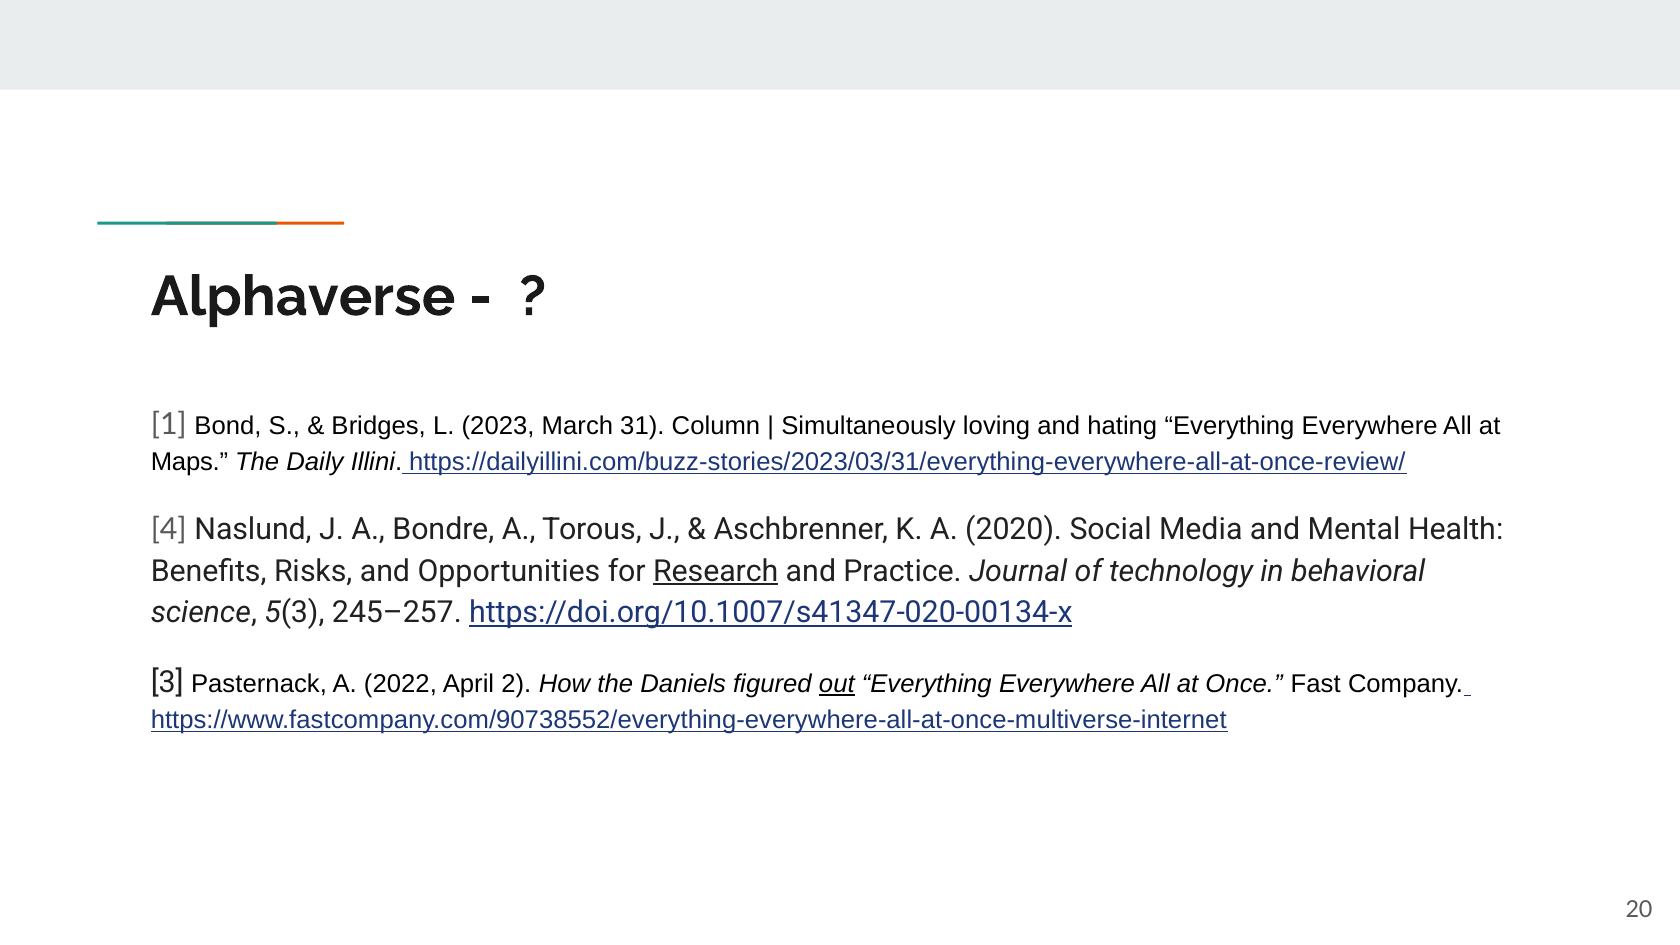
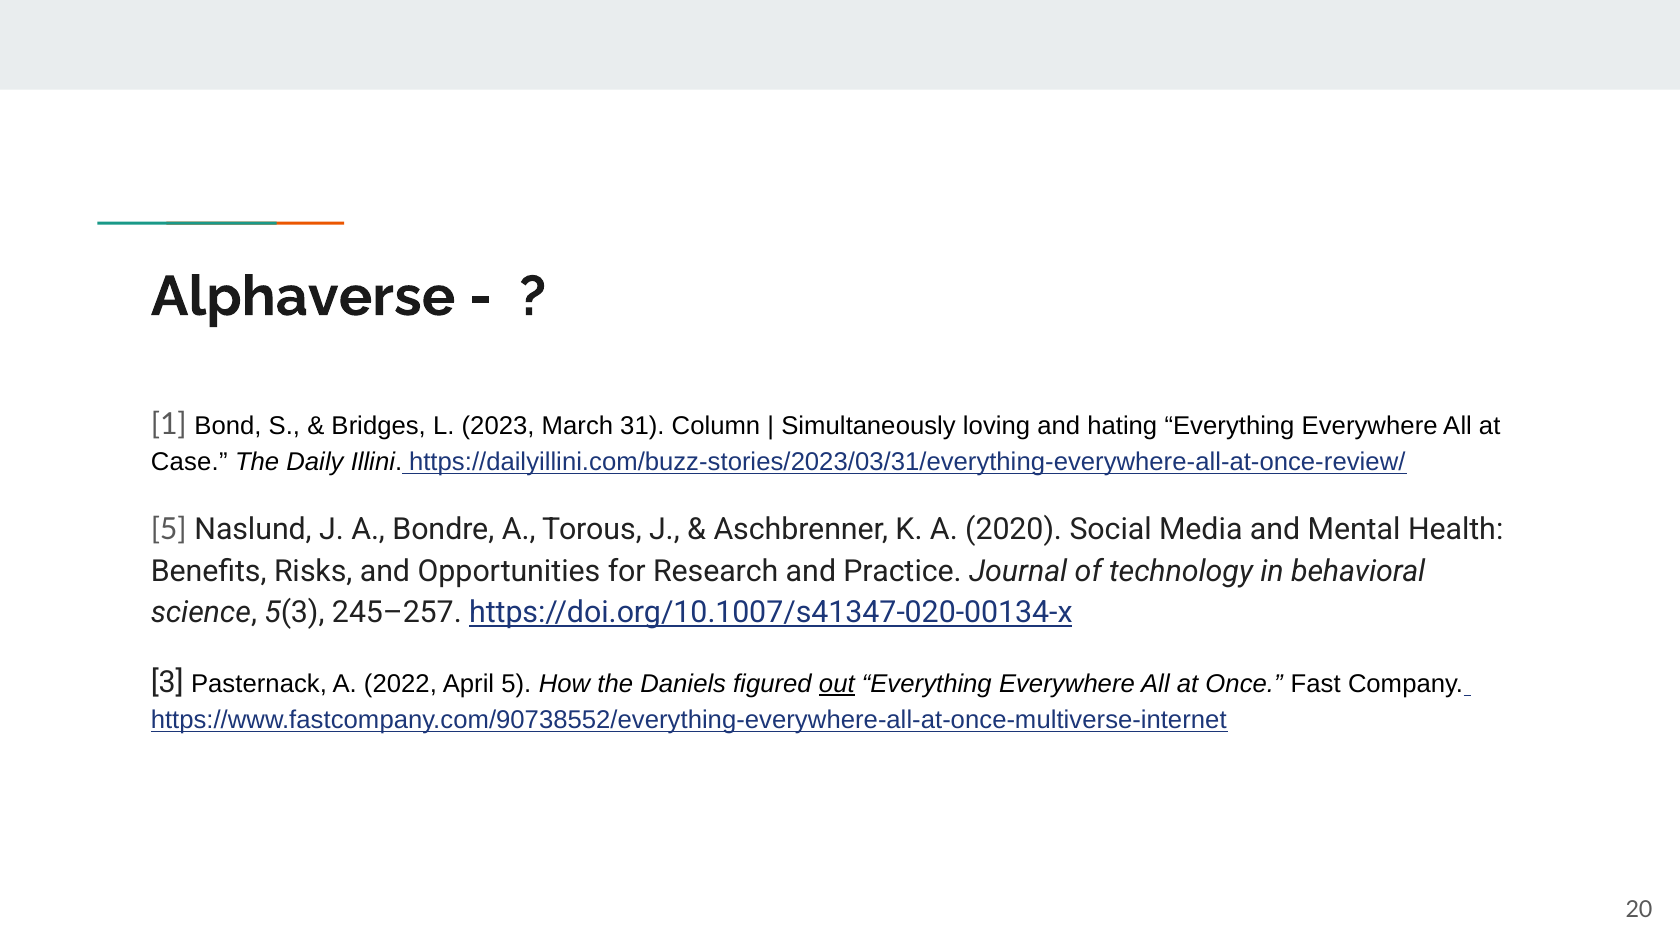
Maps: Maps -> Case
4 at (169, 530): 4 -> 5
Research underline: present -> none
April 2: 2 -> 5
